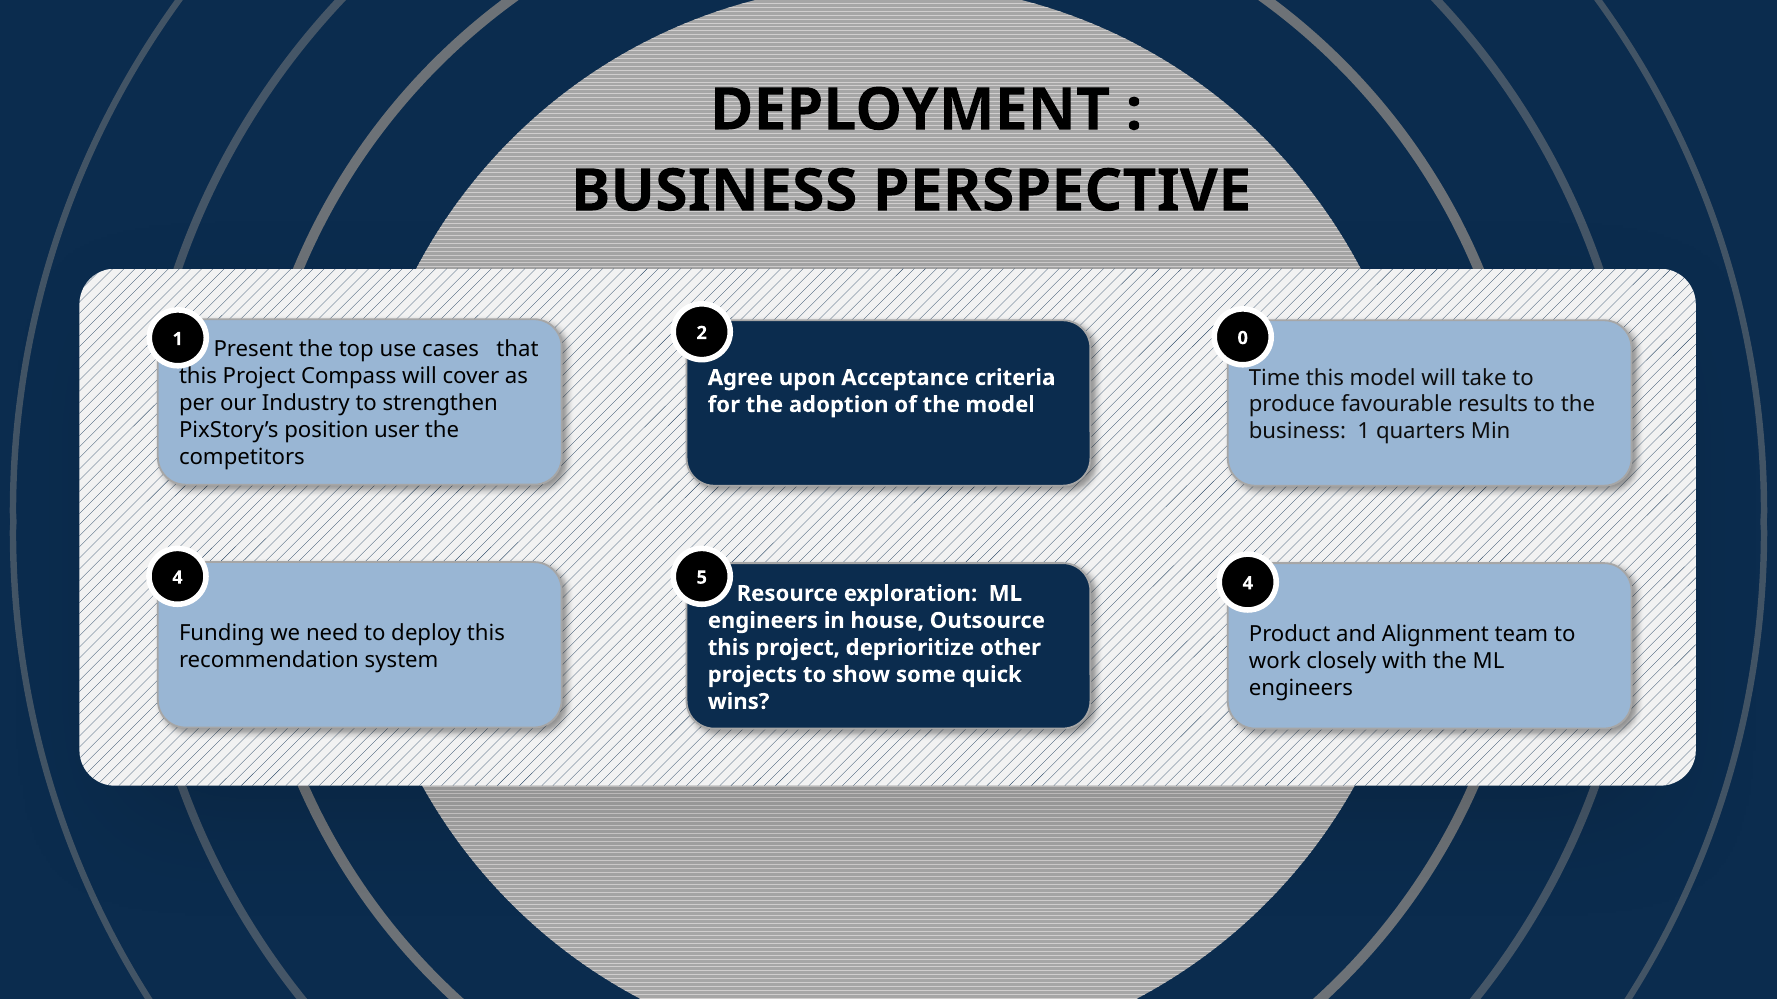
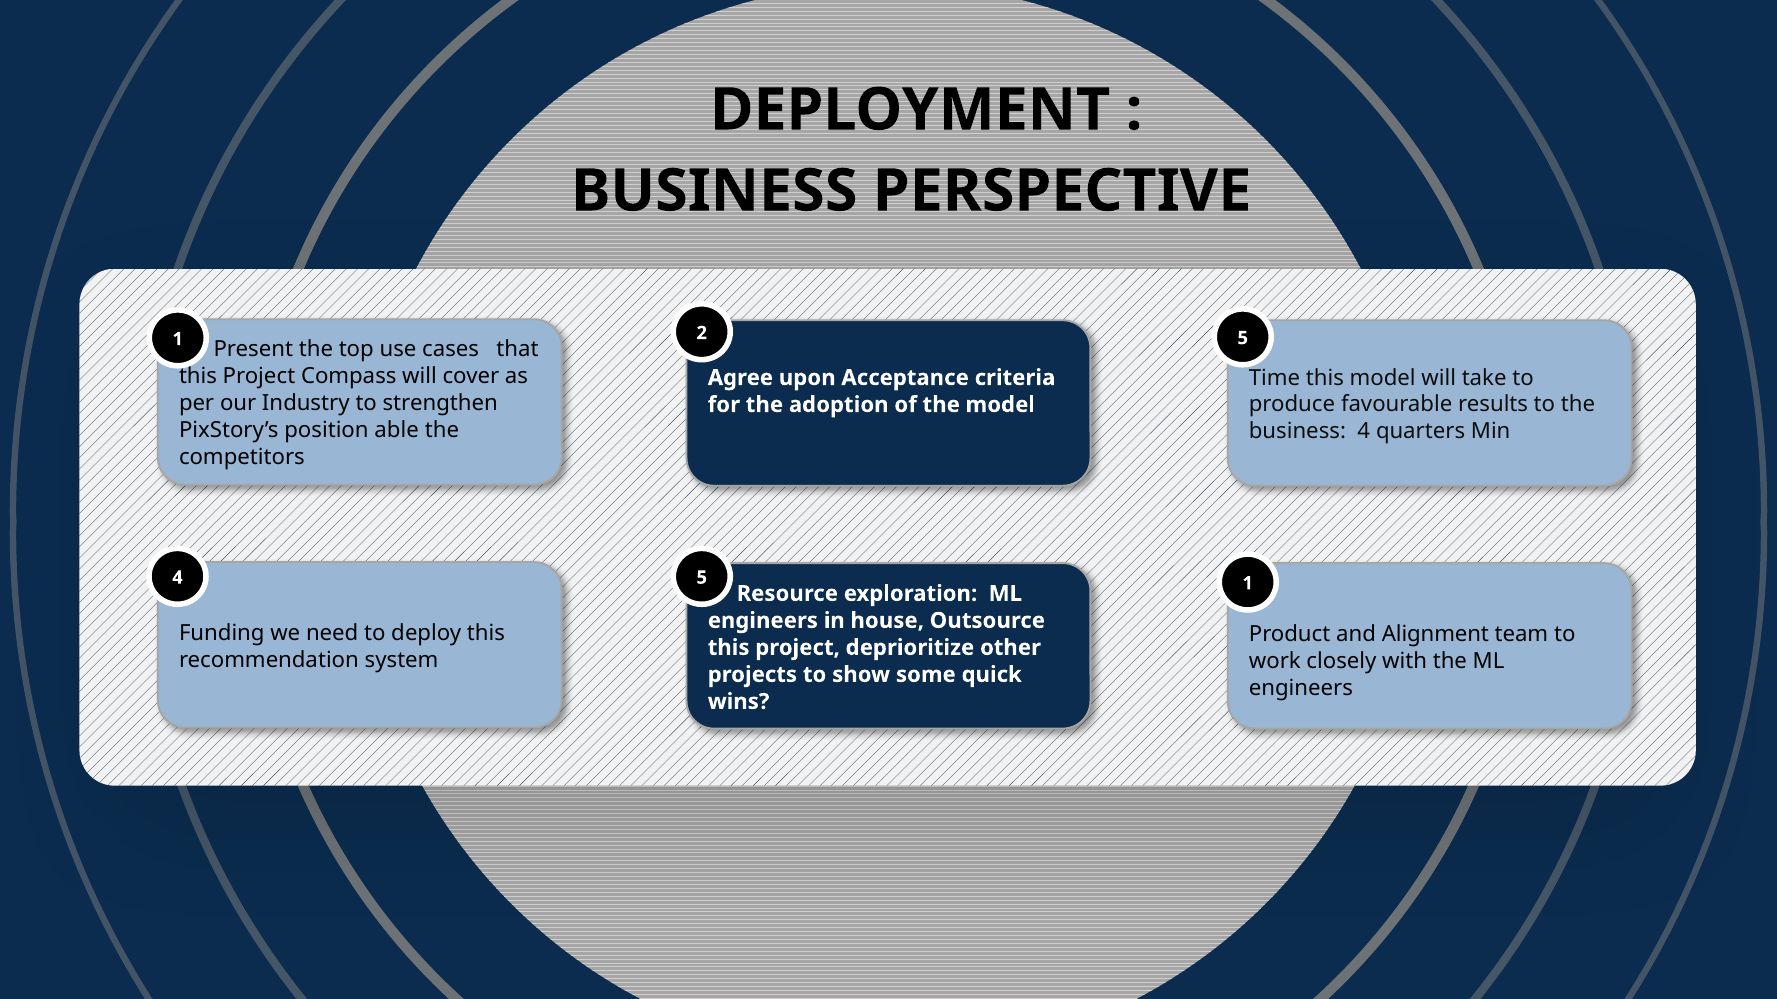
2 0: 0 -> 5
user: user -> able
business 1: 1 -> 4
5 4: 4 -> 1
